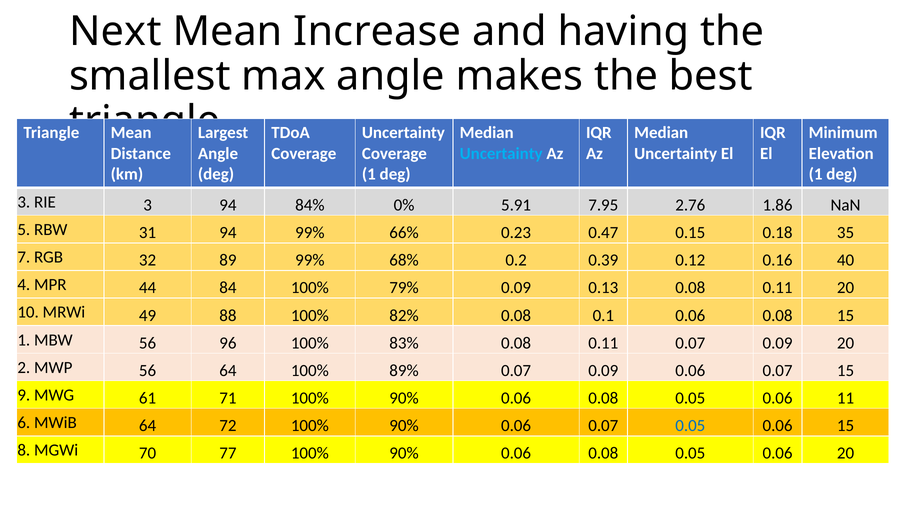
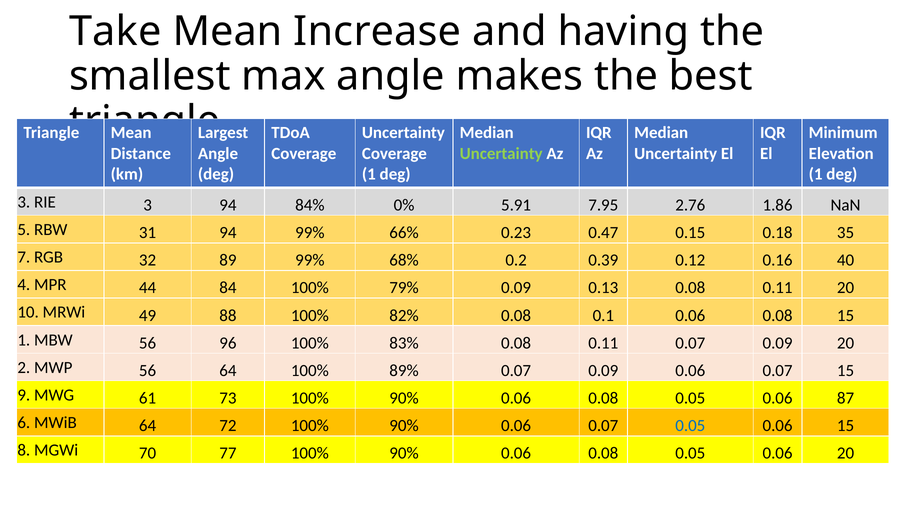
Next: Next -> Take
Uncertainty at (501, 153) colour: light blue -> light green
71: 71 -> 73
11: 11 -> 87
